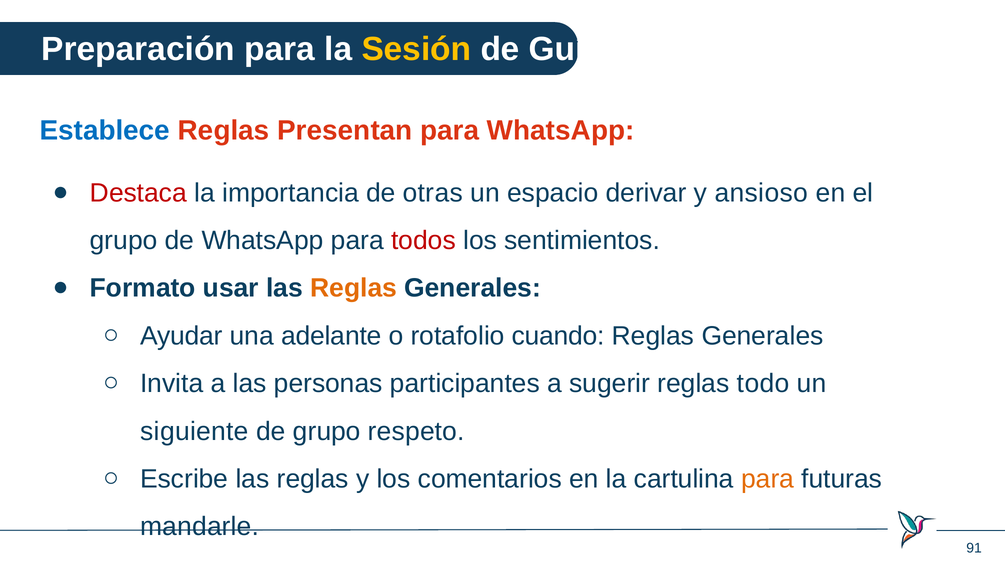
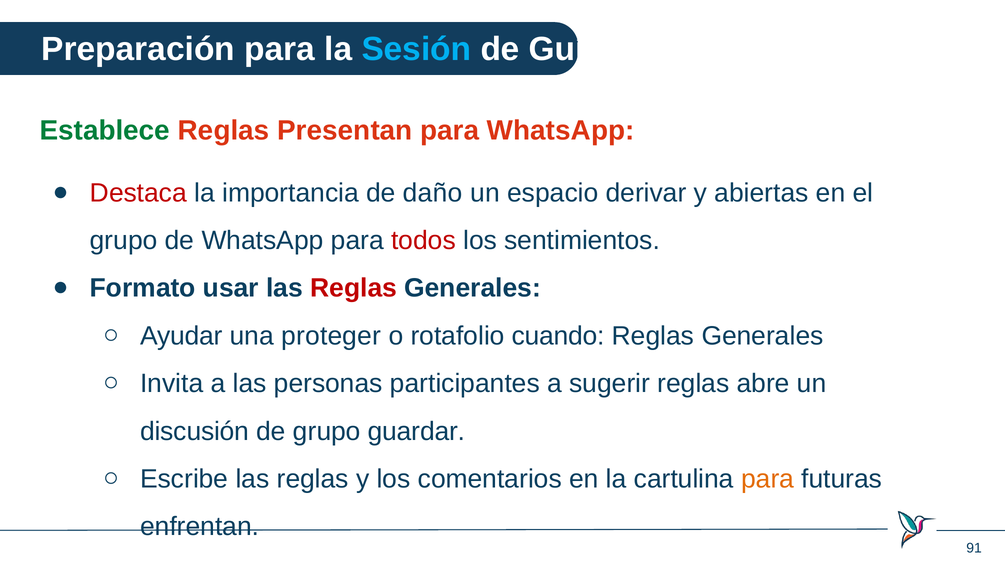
Sesión colour: yellow -> light blue
Establece colour: blue -> green
otras: otras -> daño
ansioso: ansioso -> abiertas
Reglas at (354, 288) colour: orange -> red
adelante: adelante -> proteger
todo: todo -> abre
siguiente: siguiente -> discusión
respeto: respeto -> guardar
mandarle: mandarle -> enfrentan
